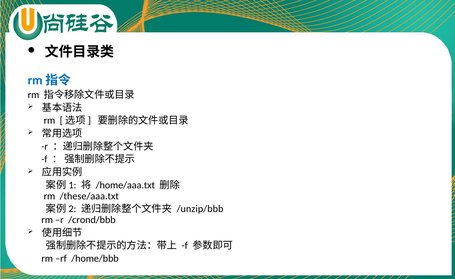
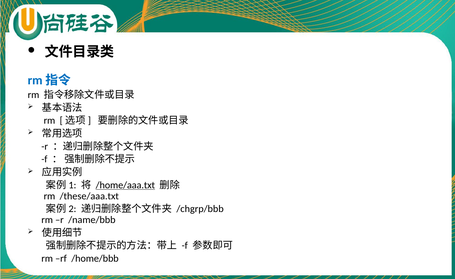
/home/aaa.txt underline: none -> present
/unzip/bbb: /unzip/bbb -> /chgrp/bbb
/crond/bbb: /crond/bbb -> /name/bbb
